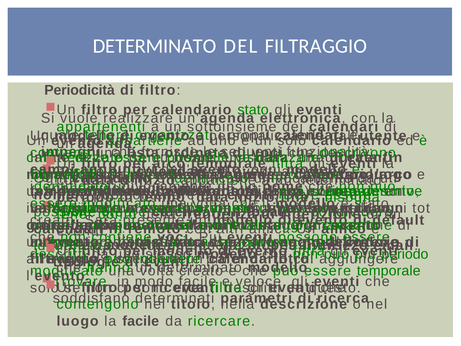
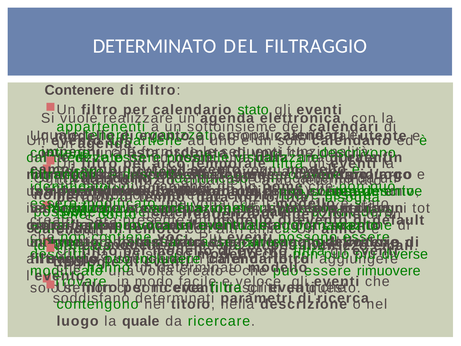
Periodicità at (80, 90): Periodicità -> Contenere
periodo at (405, 254): periodo -> diverse
essere temporale: temporale -> rimuovere
luogo la facile: facile -> quale
